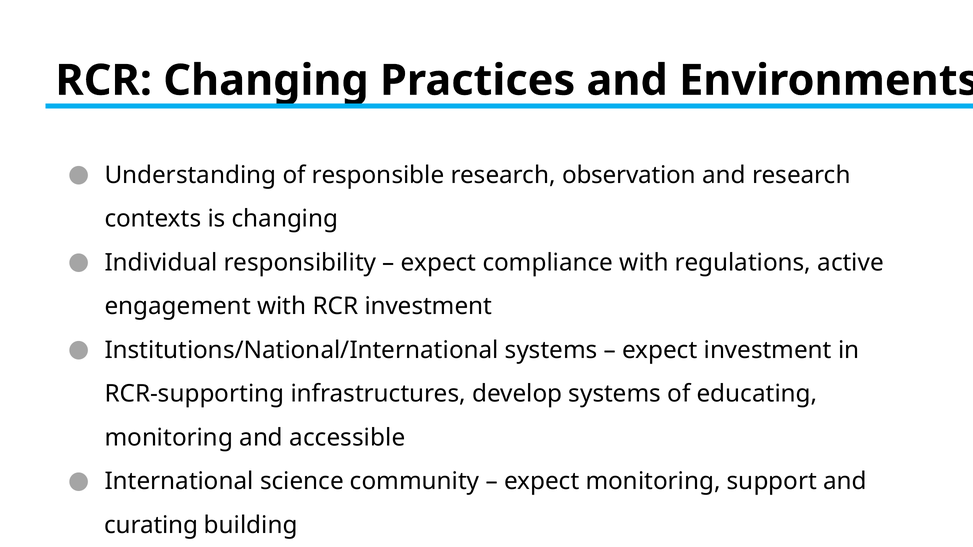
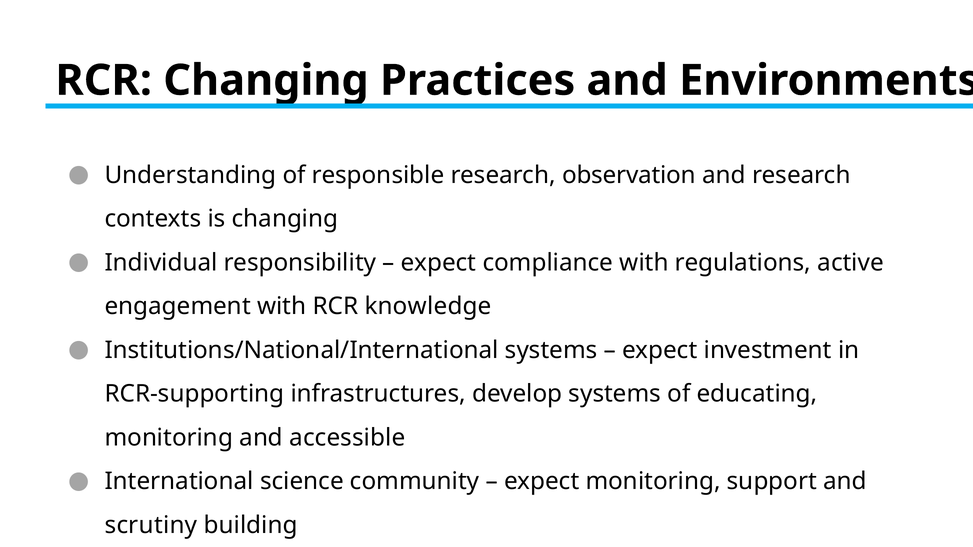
RCR investment: investment -> knowledge
curating: curating -> scrutiny
